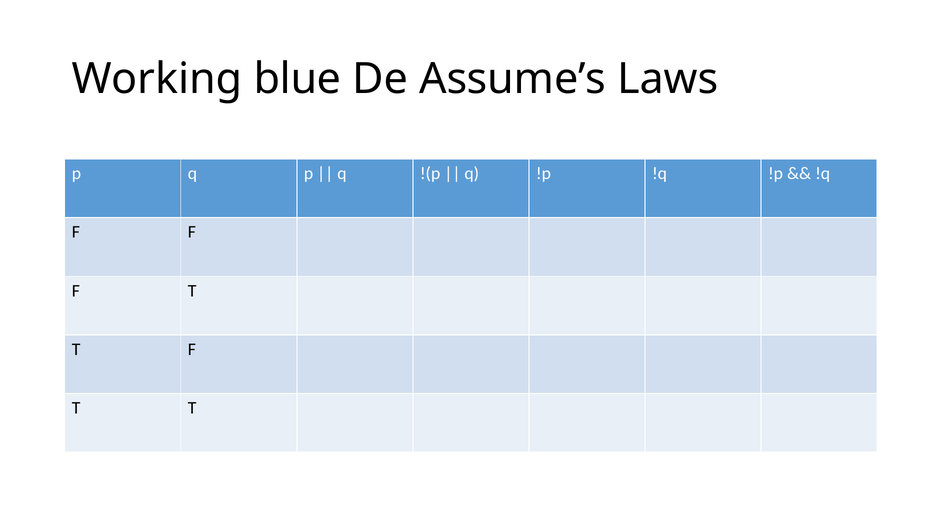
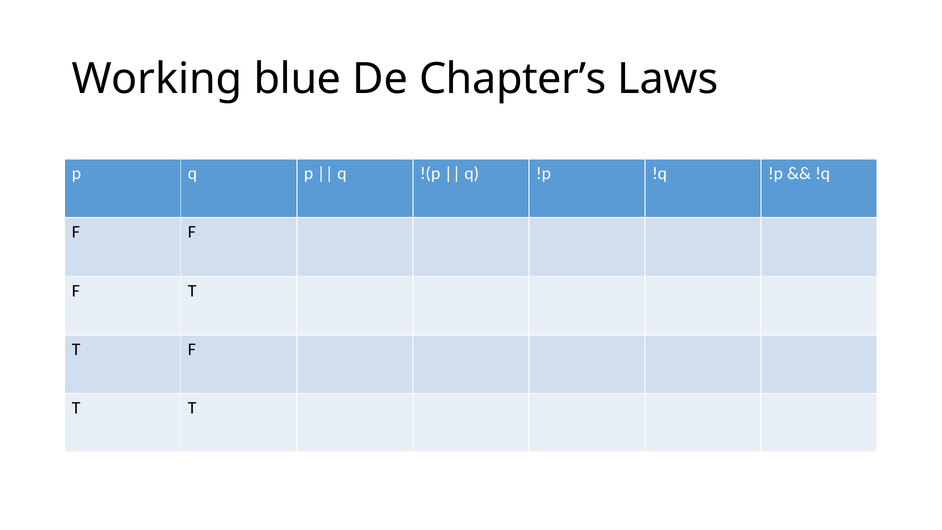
Assume’s: Assume’s -> Chapter’s
